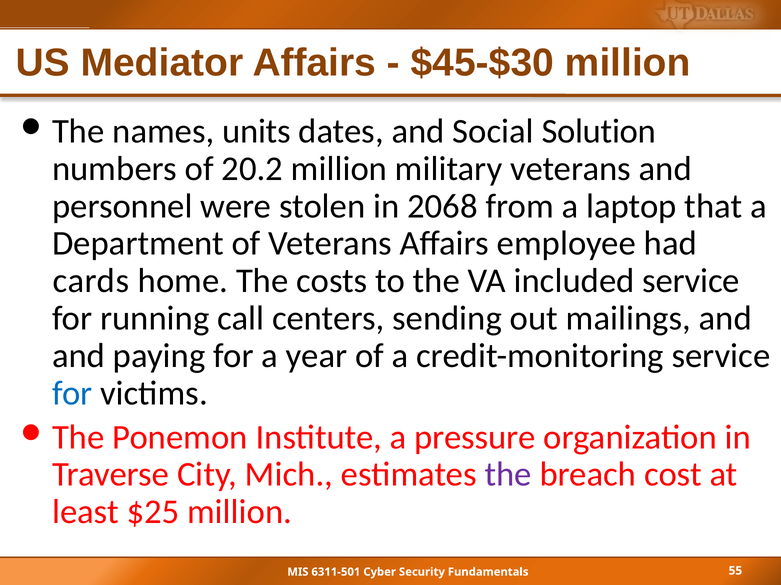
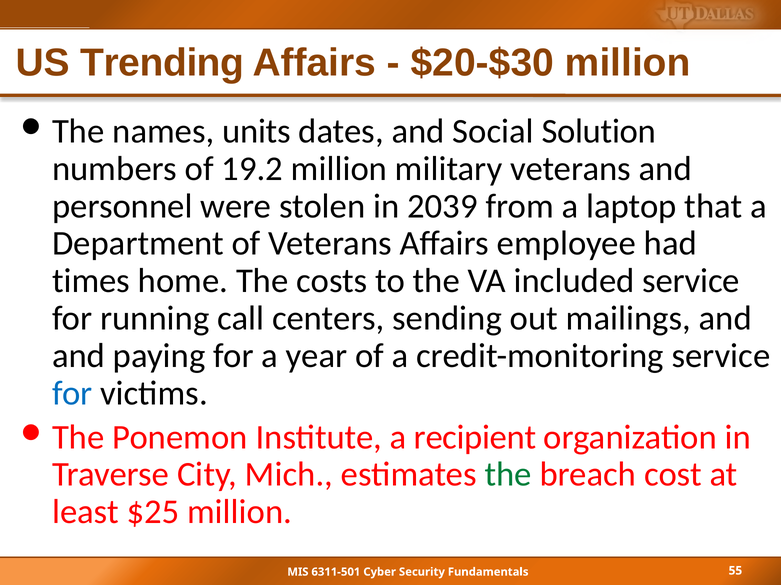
Mediator: Mediator -> Trending
$45-$30: $45-$30 -> $20-$30
20.2: 20.2 -> 19.2
2068: 2068 -> 2039
cards: cards -> times
pressure: pressure -> recipient
the at (508, 475) colour: purple -> green
